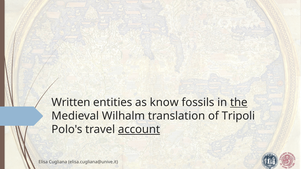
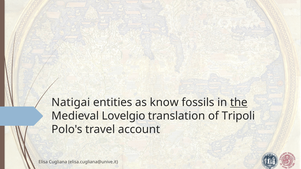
Written: Written -> Natigai
Wilhalm: Wilhalm -> Lovelgio
account underline: present -> none
